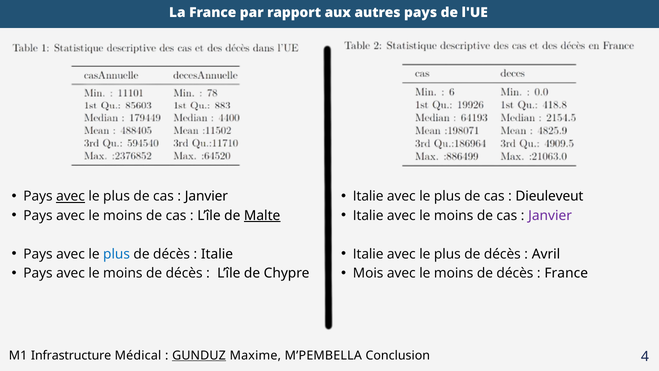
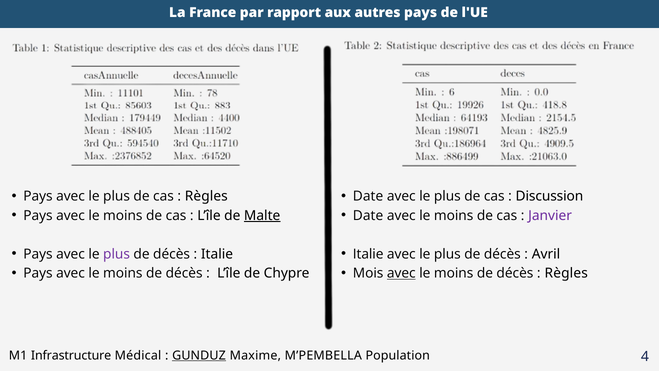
avec at (71, 196) underline: present -> none
Janvier at (206, 196): Janvier -> Règles
Italie at (368, 196): Italie -> Date
Dieuleveut: Dieuleveut -> Discussion
Italie at (368, 215): Italie -> Date
plus at (117, 254) colour: blue -> purple
avec at (401, 273) underline: none -> present
France at (566, 273): France -> Règles
Conclusion: Conclusion -> Population
